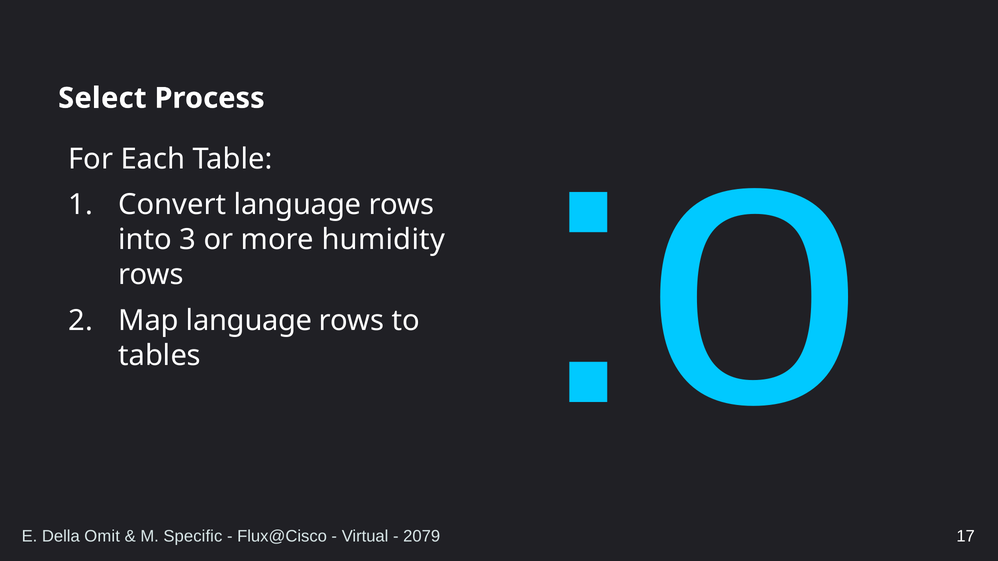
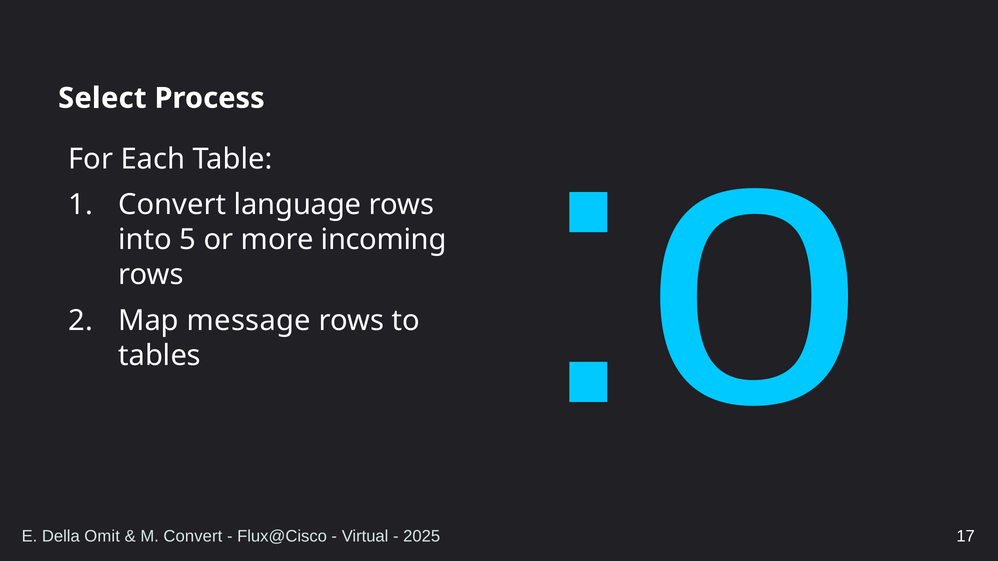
3: 3 -> 5
humidity: humidity -> incoming
Map language: language -> message
M Specific: Specific -> Convert
2079: 2079 -> 2025
